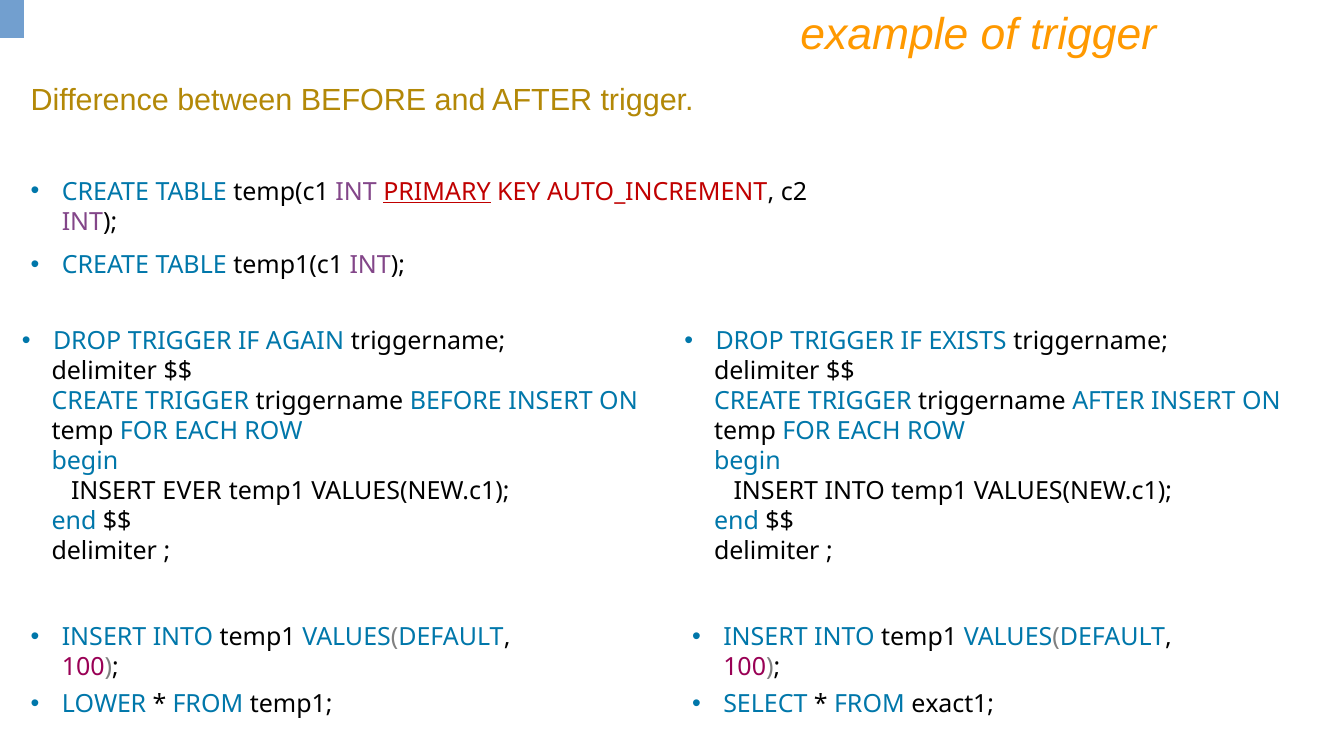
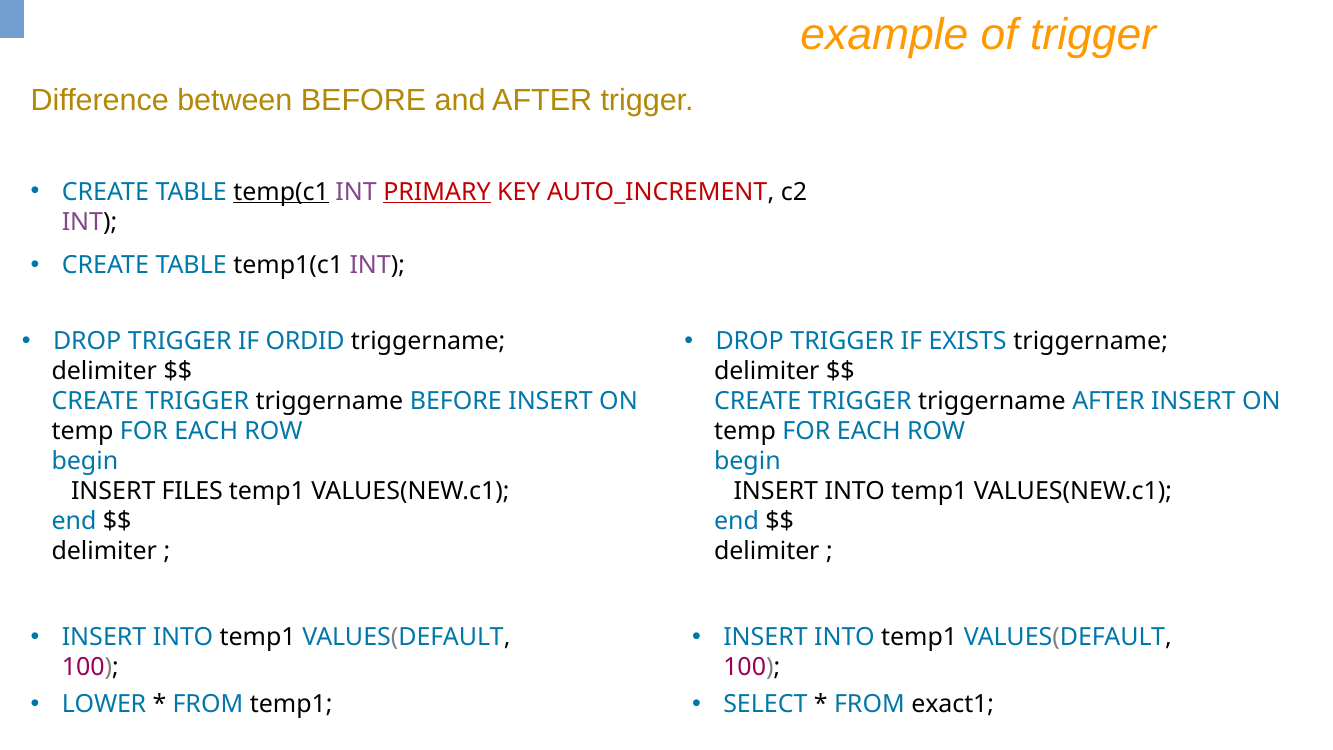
temp(c1 underline: none -> present
AGAIN: AGAIN -> ORDID
EVER: EVER -> FILES
